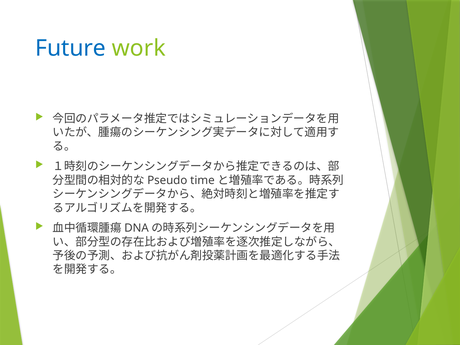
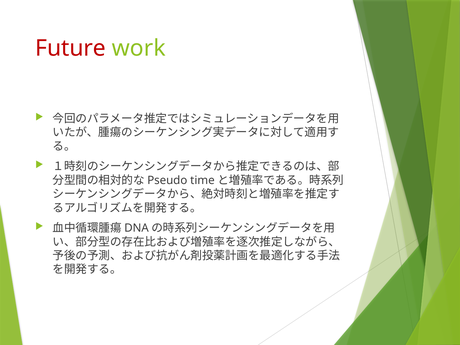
Future colour: blue -> red
